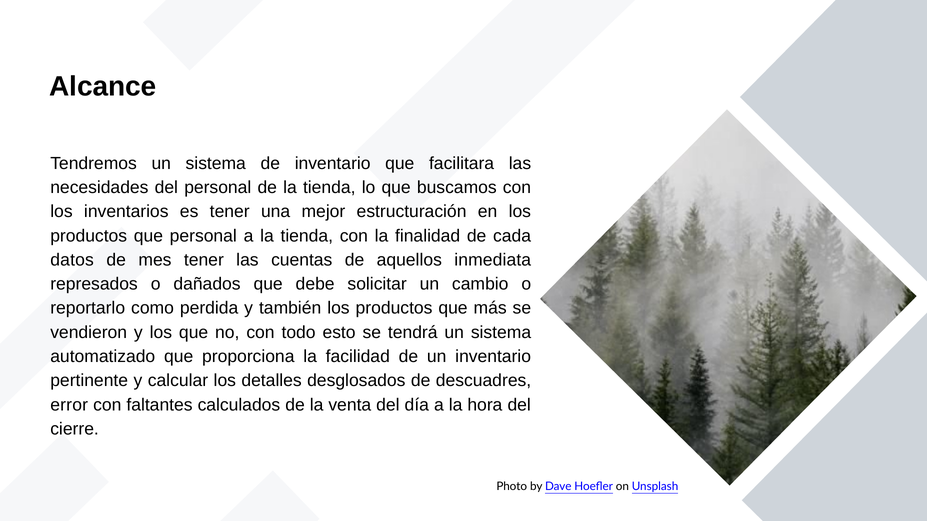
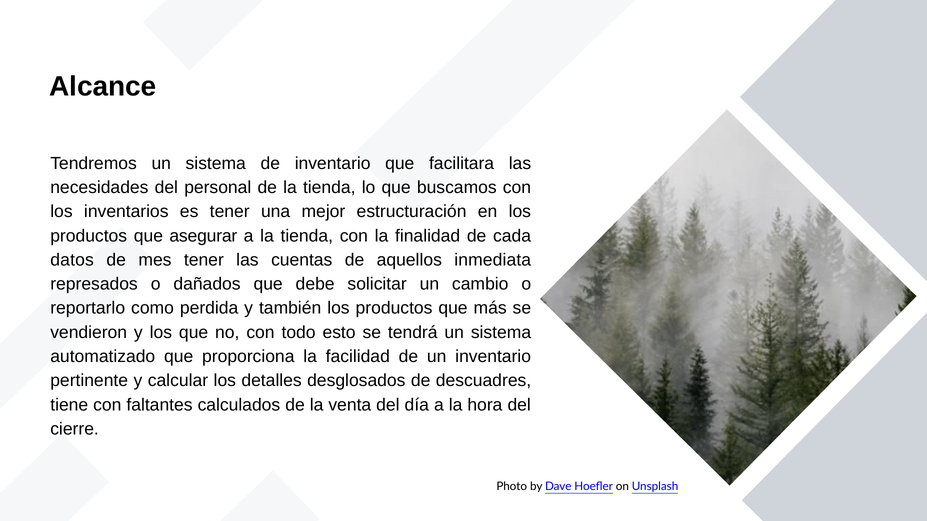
que personal: personal -> asegurar
error: error -> tiene
